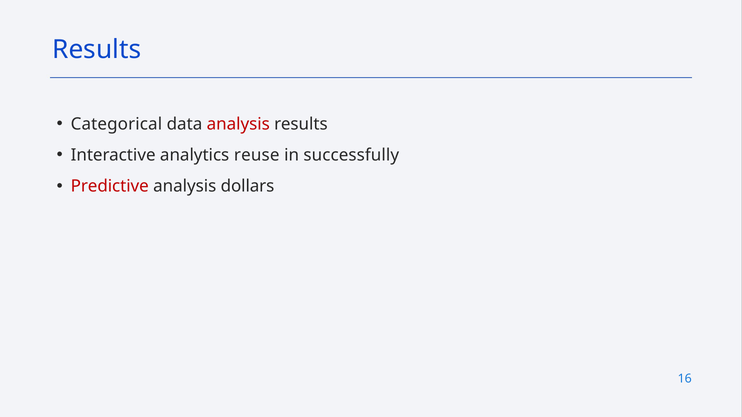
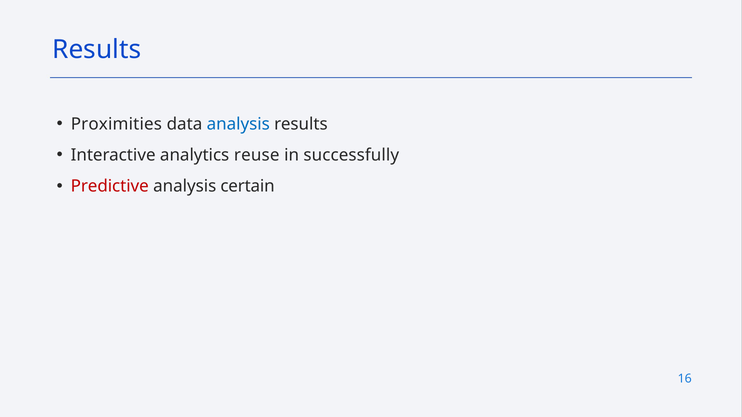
Categorical: Categorical -> Proximities
analysis at (238, 124) colour: red -> blue
dollars: dollars -> certain
